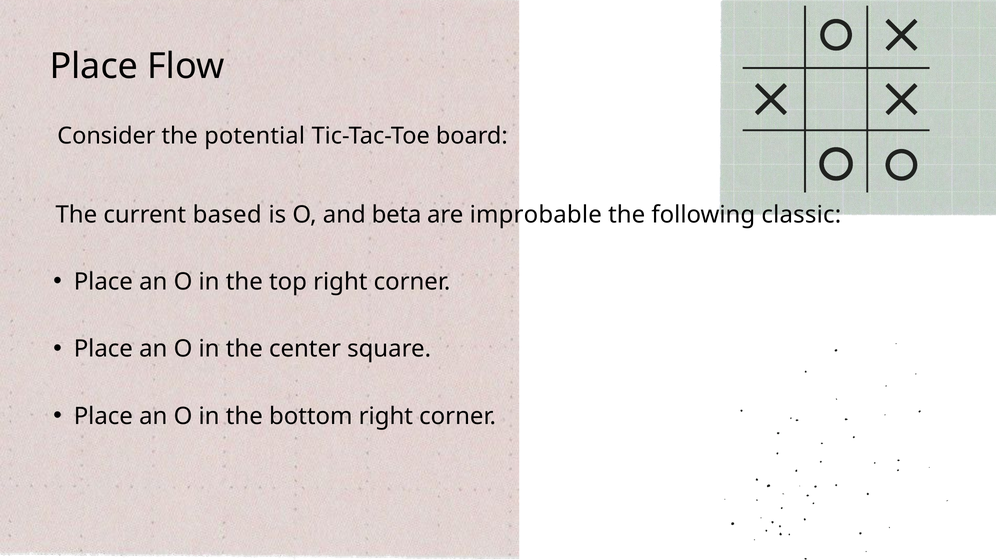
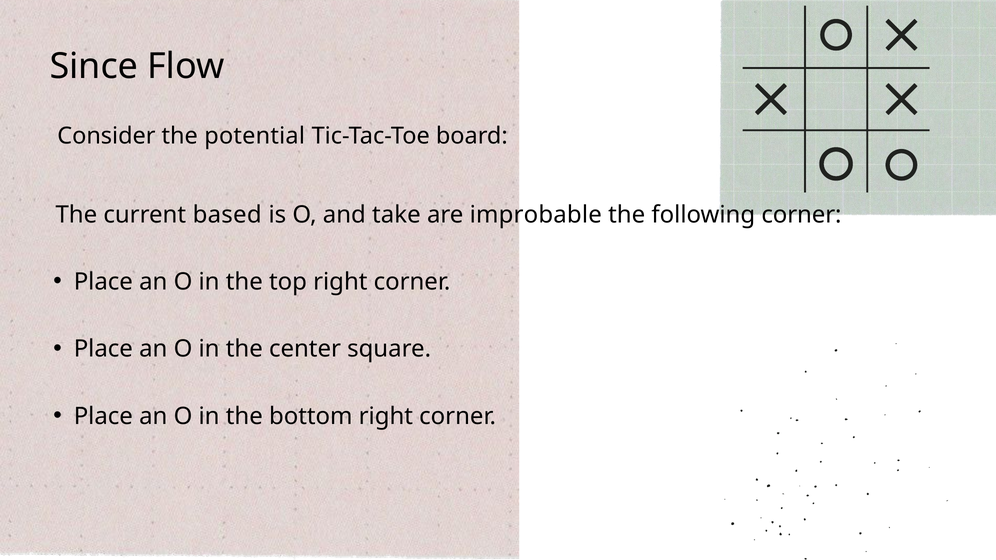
Place at (94, 66): Place -> Since
beta: beta -> take
following classic: classic -> corner
